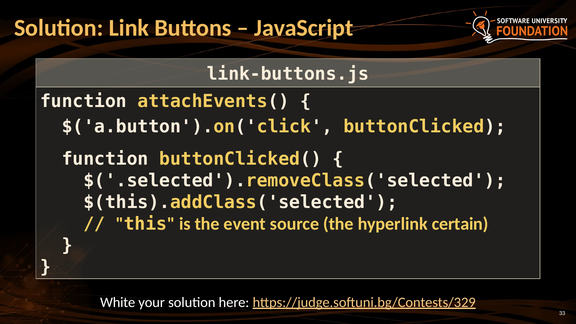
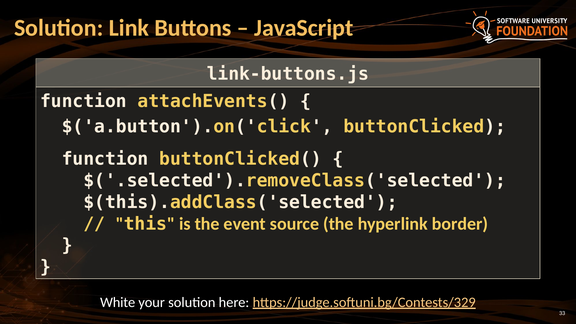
certain: certain -> border
